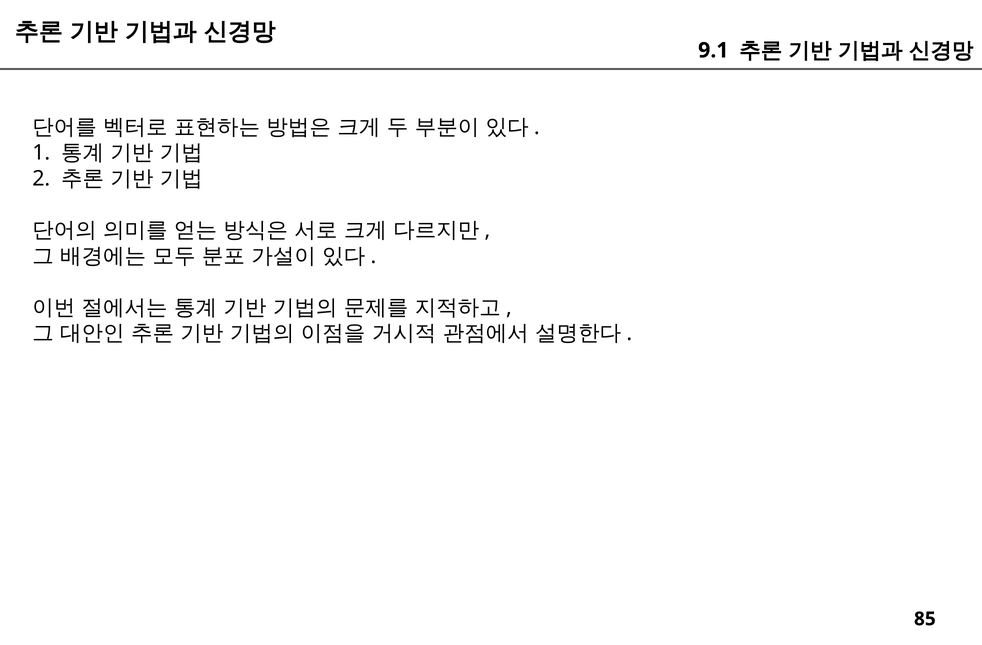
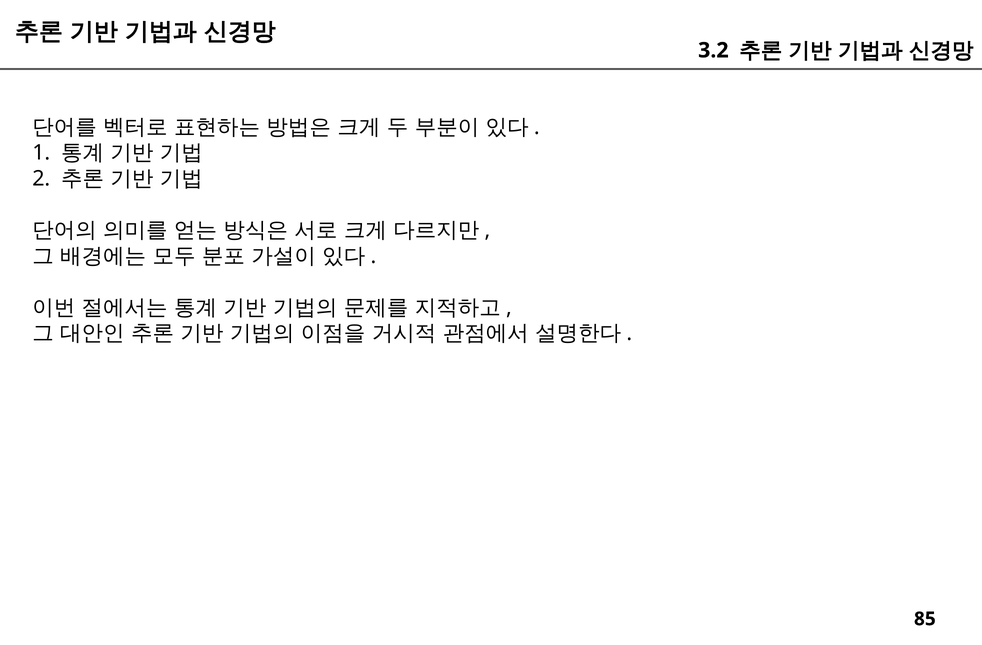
9.1: 9.1 -> 3.2
